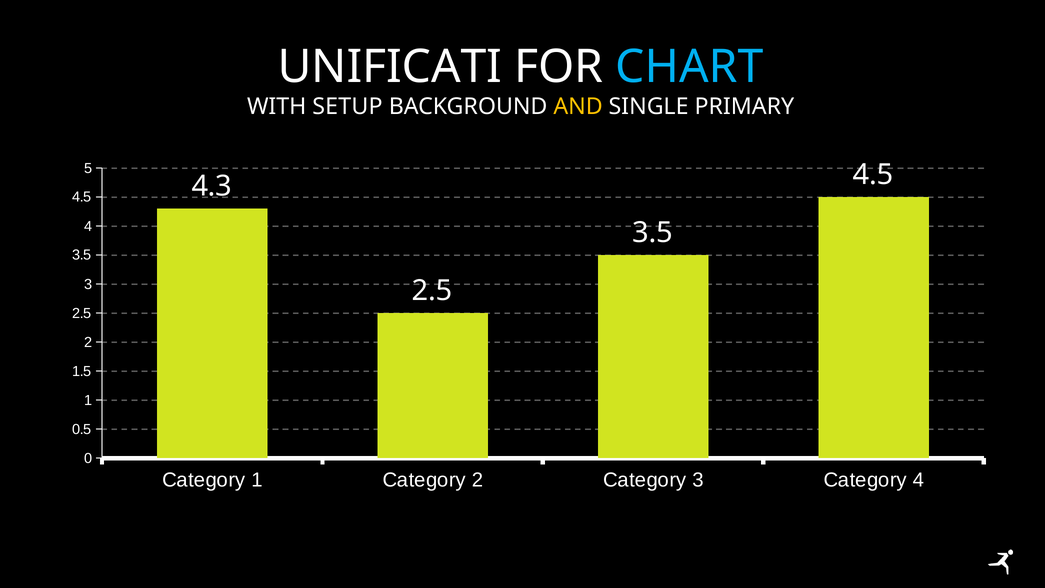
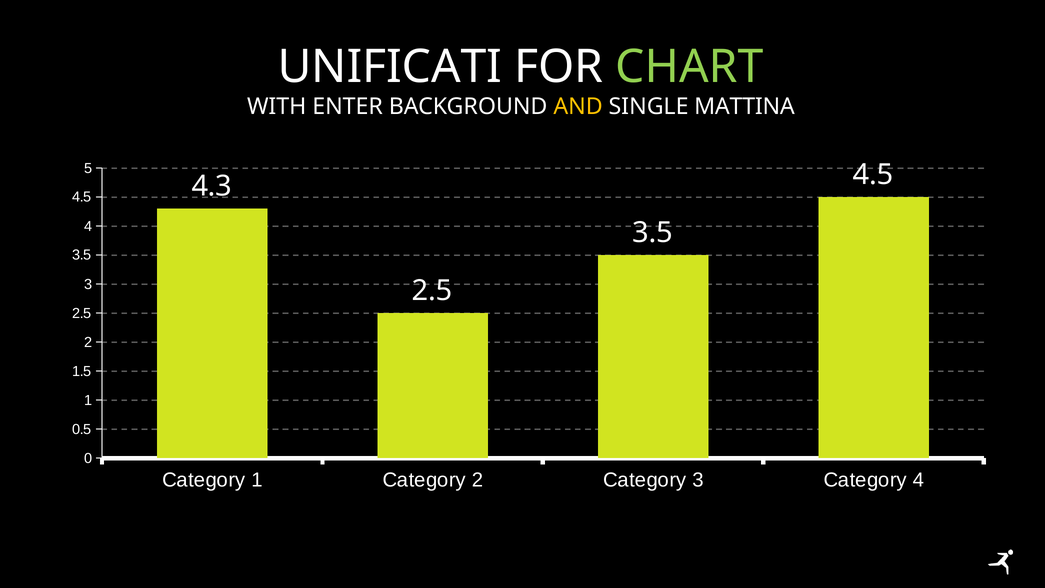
CHART colour: light blue -> light green
SETUP: SETUP -> ENTER
PRIMARY: PRIMARY -> MATTINA
